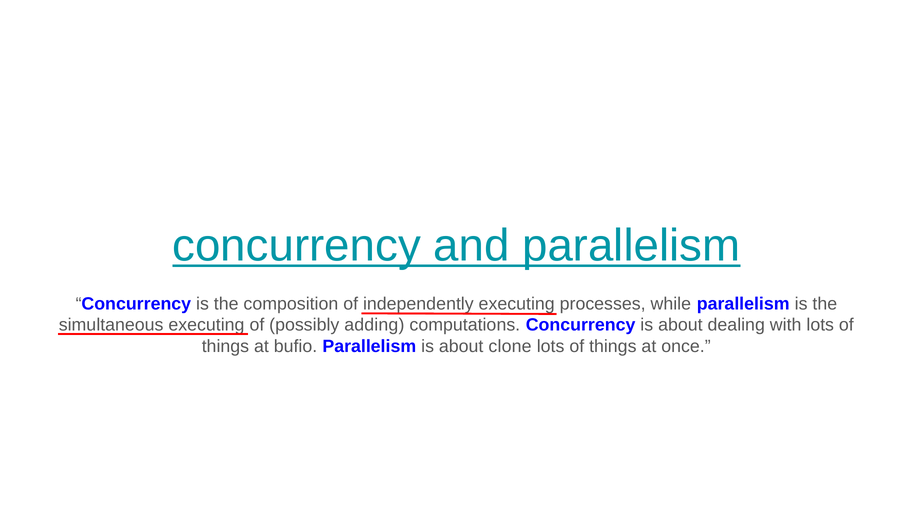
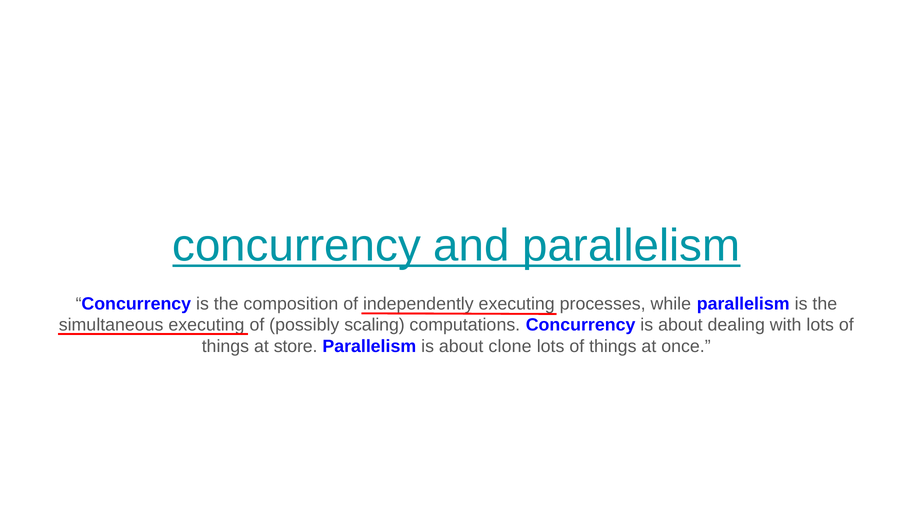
adding: adding -> scaling
bufio: bufio -> store
